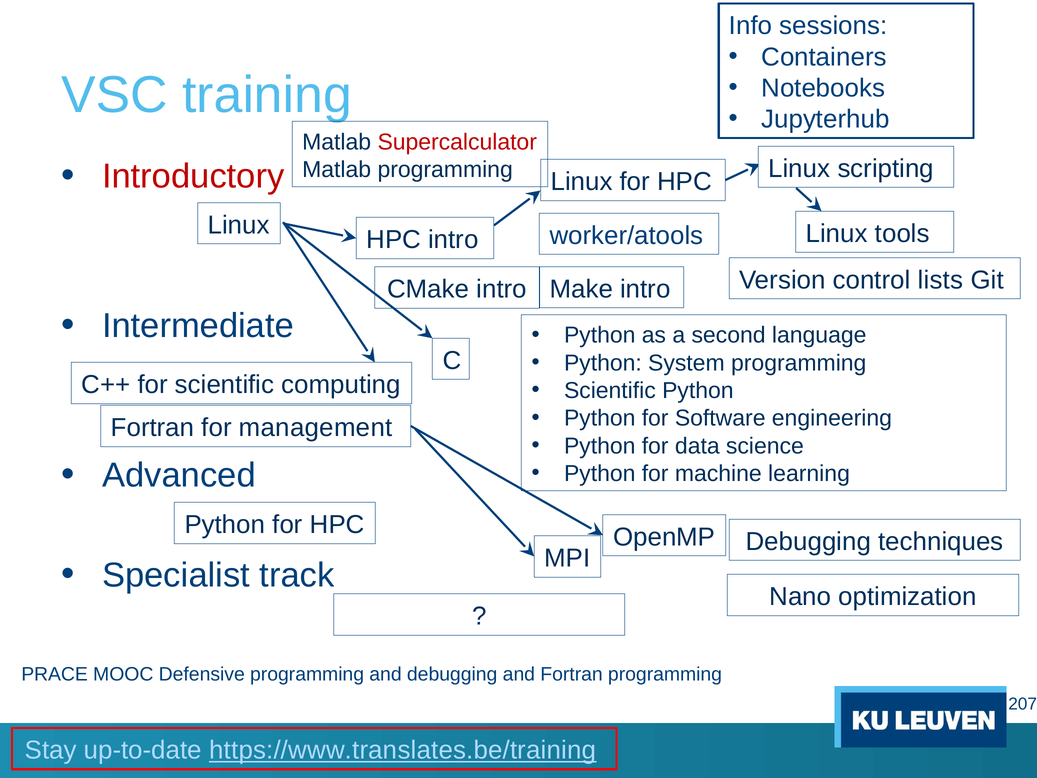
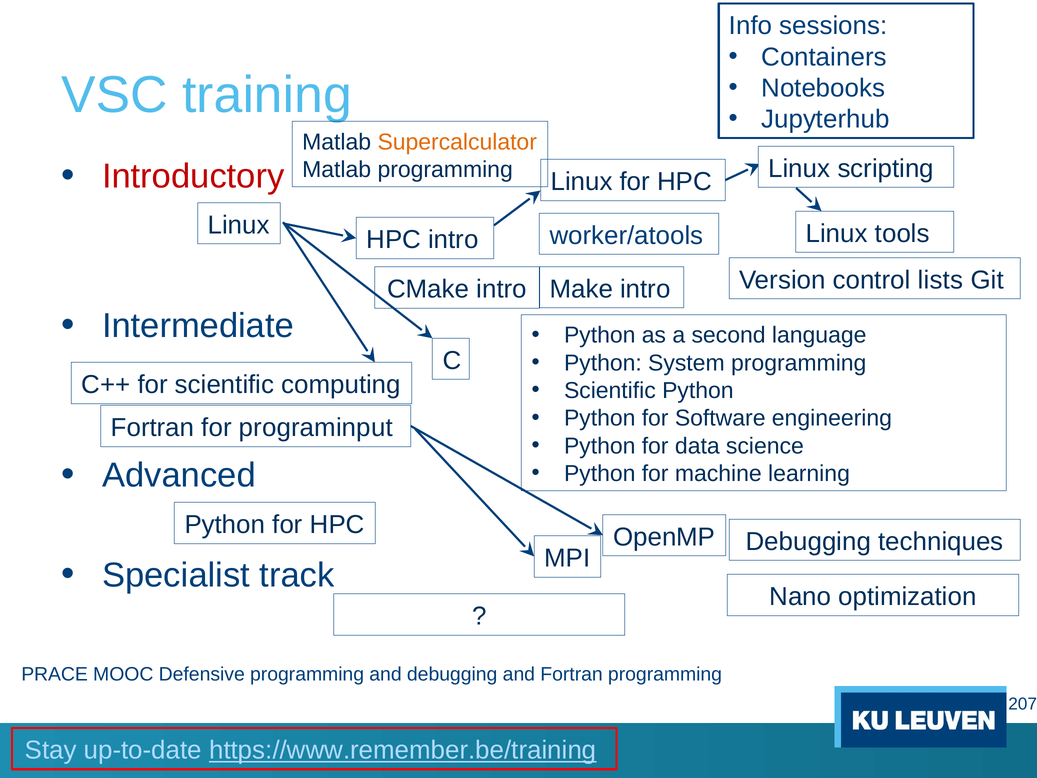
Supercalculator colour: red -> orange
management: management -> programinput
https://www.translates.be/training: https://www.translates.be/training -> https://www.remember.be/training
